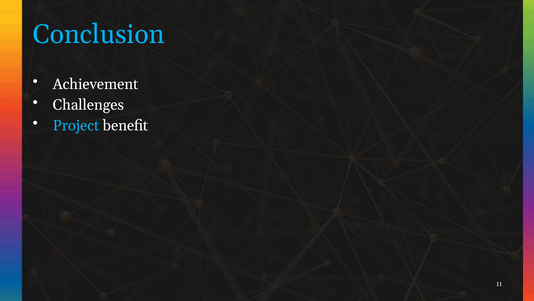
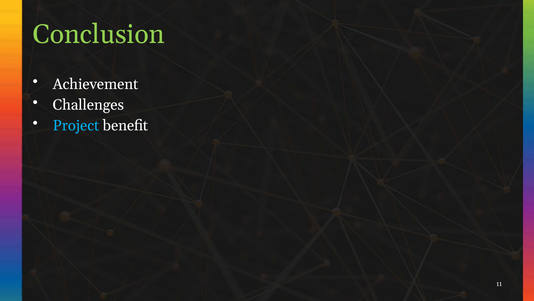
Conclusion colour: light blue -> light green
